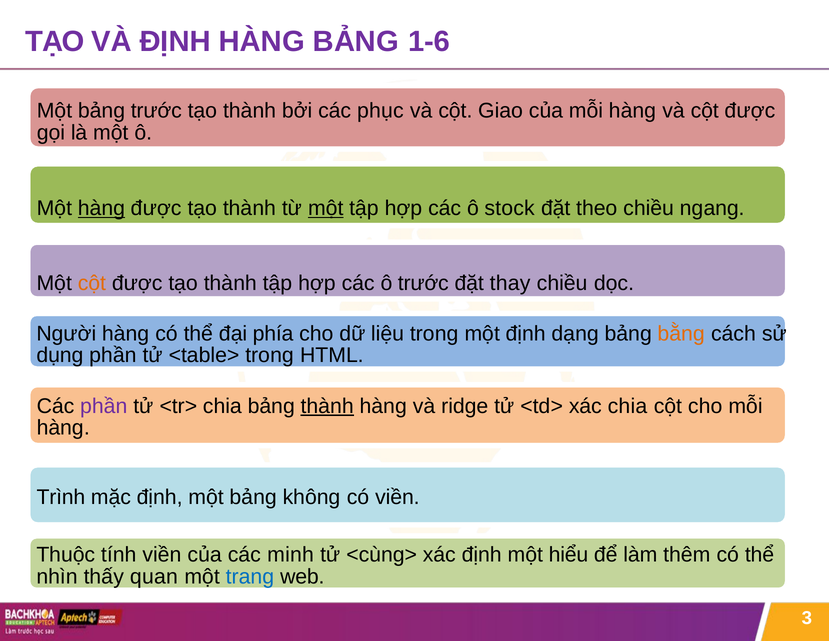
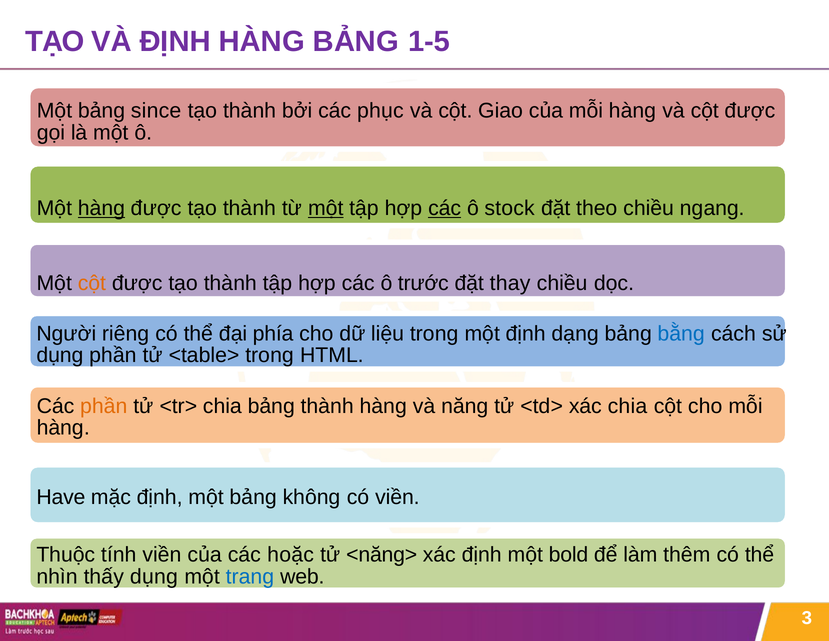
1-6: 1-6 -> 1-5
bảng trước: trước -> since
các at (445, 208) underline: none -> present
Người hàng: hàng -> riêng
bằng colour: orange -> blue
phần at (104, 406) colour: purple -> orange
thành at (327, 406) underline: present -> none
ridge: ridge -> năng
Trình: Trình -> Have
minh: minh -> hoặc
<cùng>: <cùng> -> <năng>
hiểu: hiểu -> bold
thấy quan: quan -> dụng
